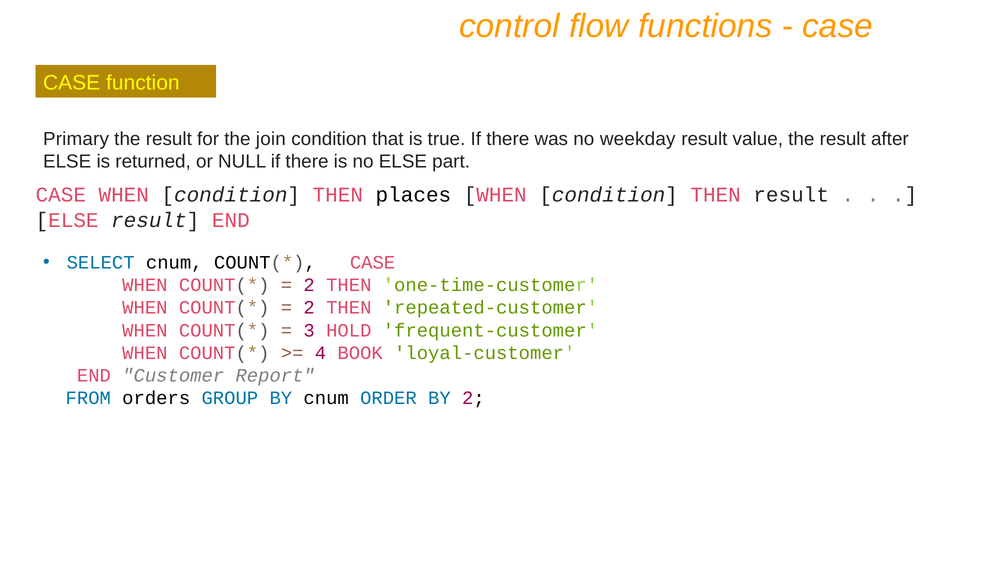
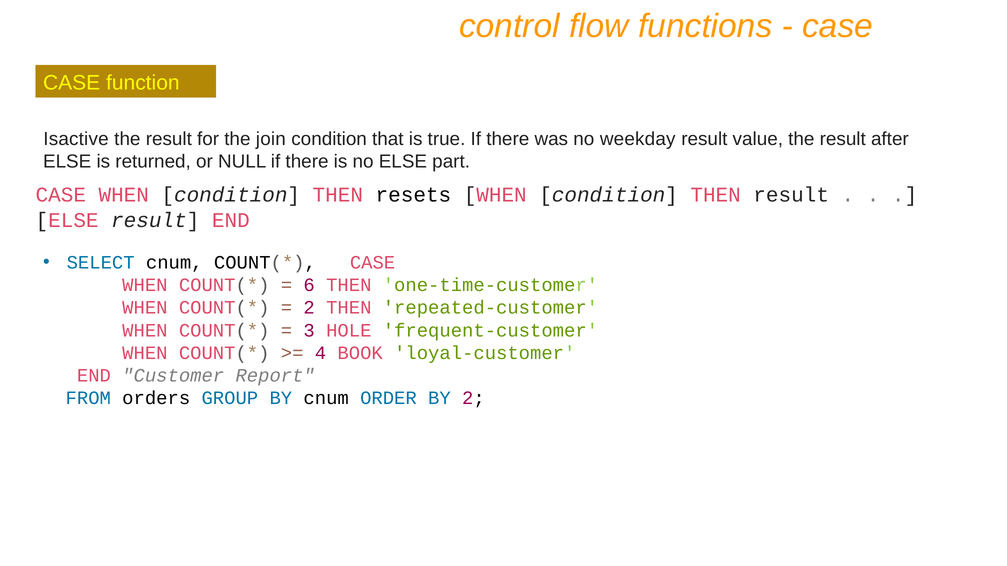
Primary: Primary -> Isactive
places: places -> resets
2 at (309, 285): 2 -> 6
HOLD: HOLD -> HOLE
